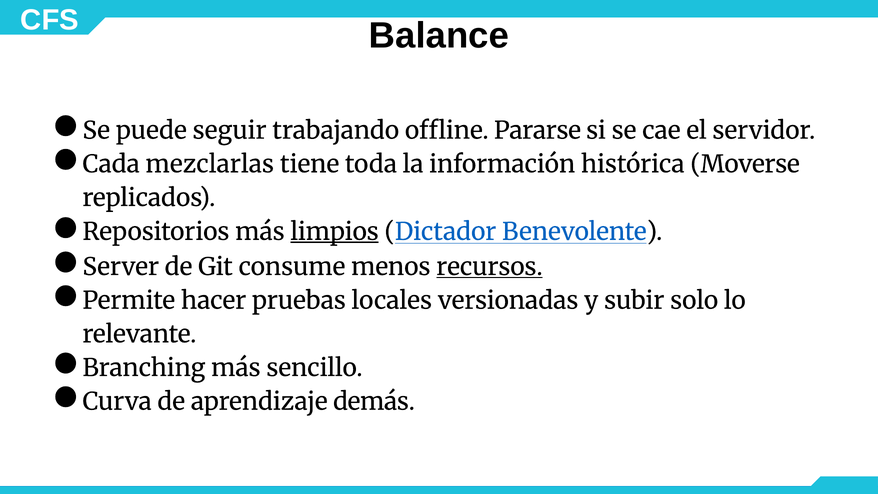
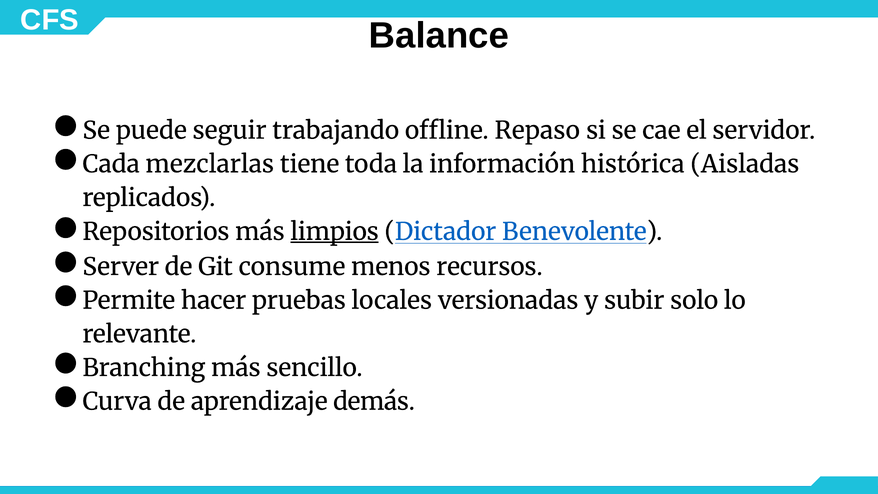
Pararse: Pararse -> Repaso
Moverse: Moverse -> Aisladas
recursos underline: present -> none
